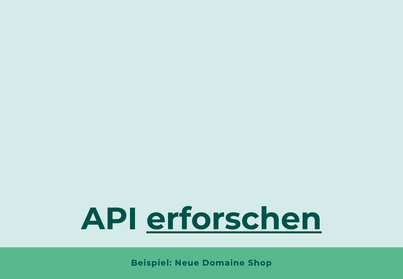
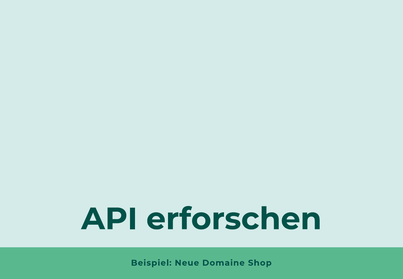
erforschen underline: present -> none
